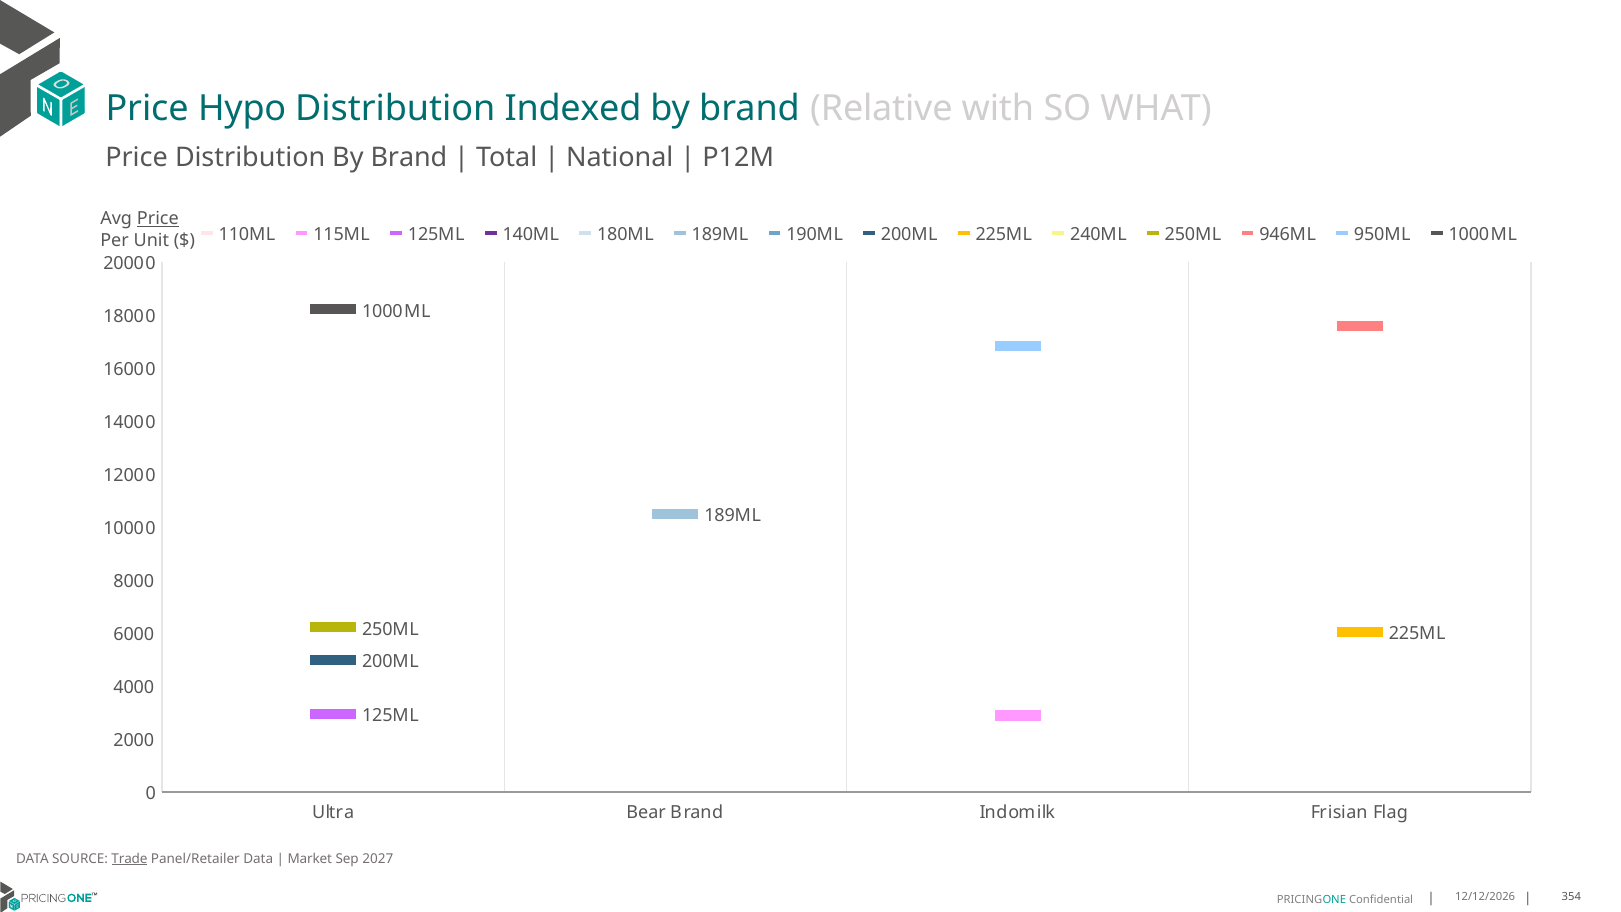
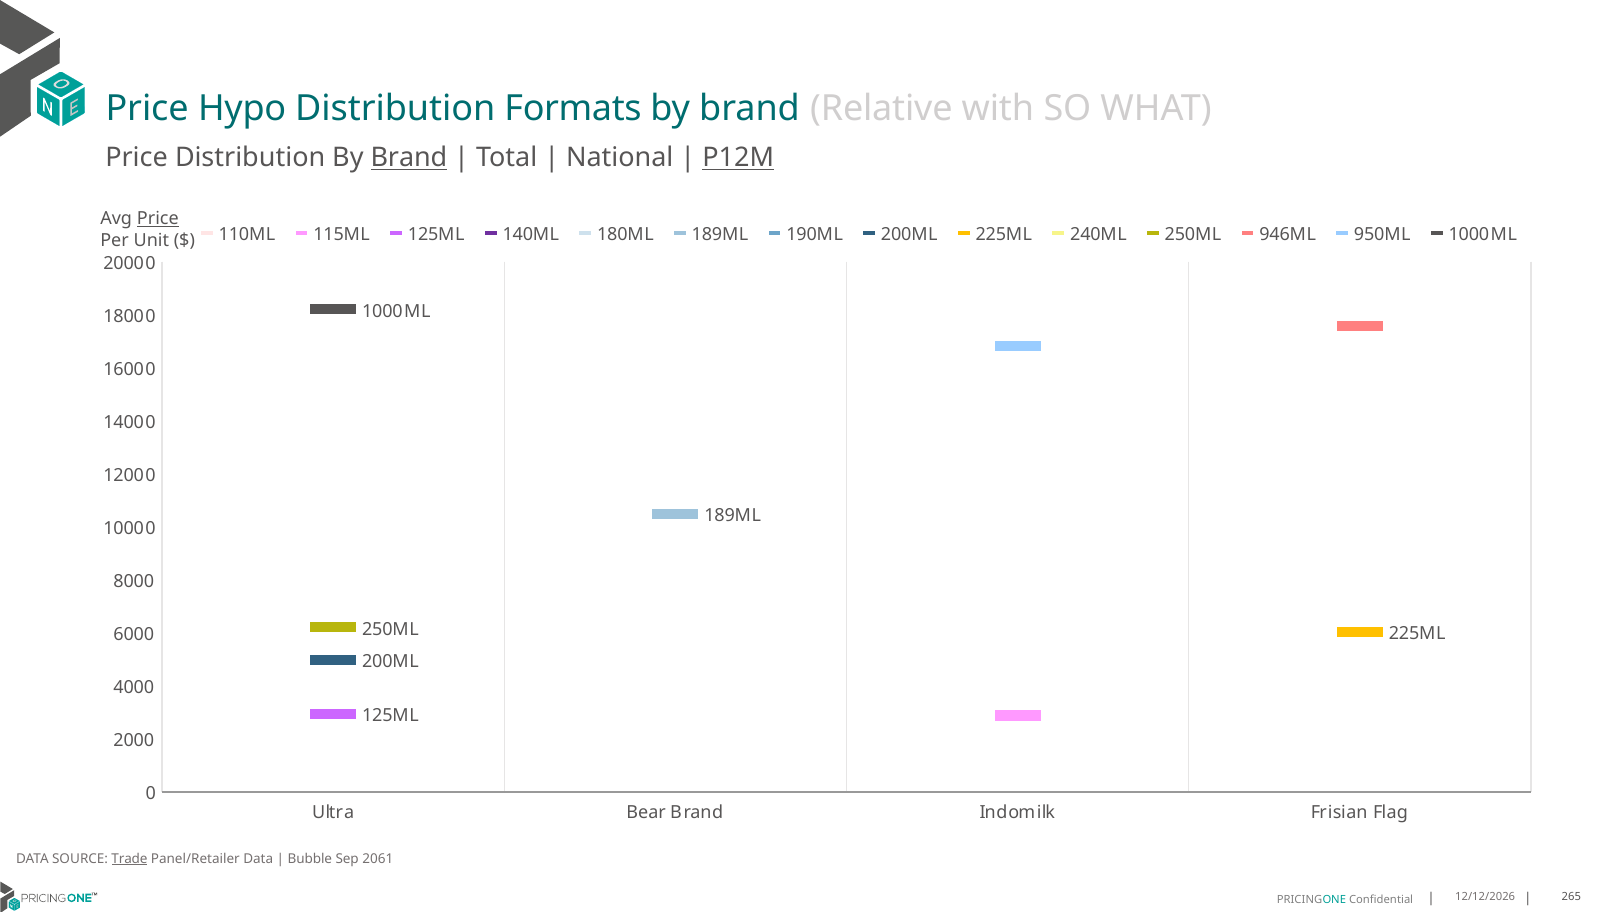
Indexed: Indexed -> Formats
Brand at (409, 158) underline: none -> present
P12M underline: none -> present
Market: Market -> Bubble
2027: 2027 -> 2061
354: 354 -> 265
